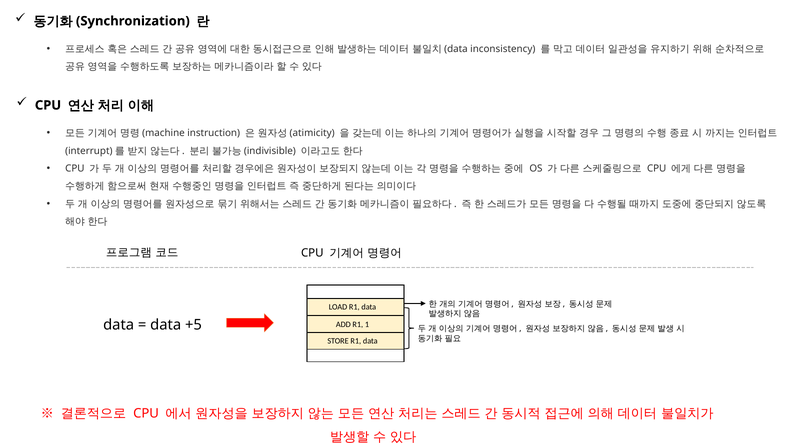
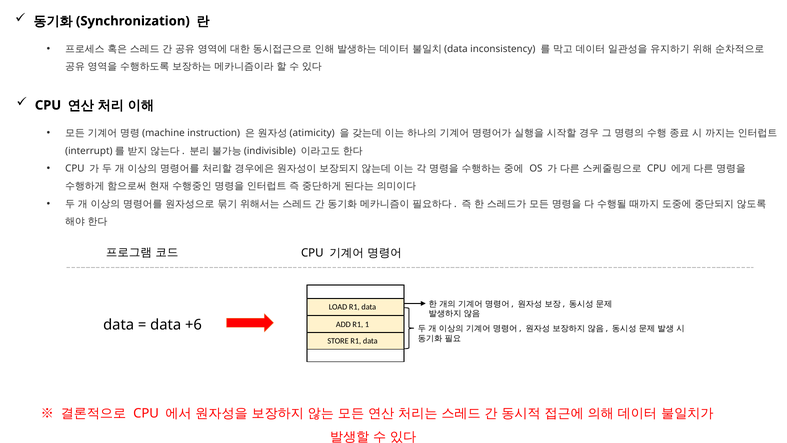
+5: +5 -> +6
